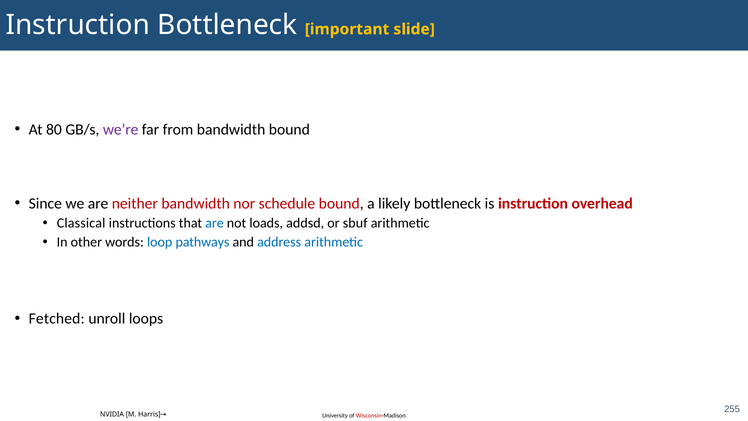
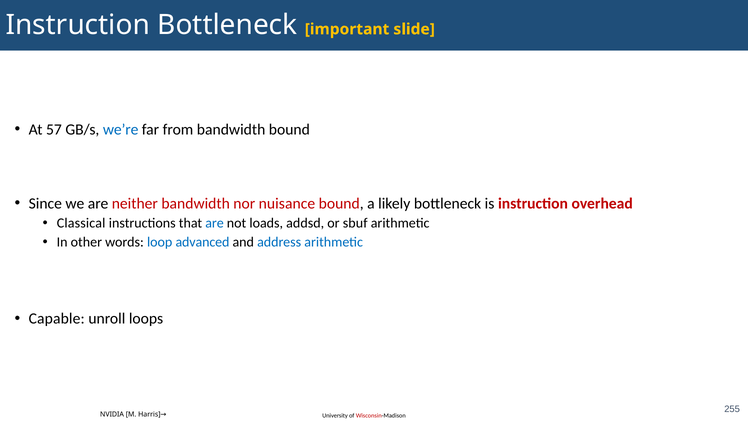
80: 80 -> 57
we’re colour: purple -> blue
schedule: schedule -> nuisance
pathways: pathways -> advanced
Fetched: Fetched -> Capable
